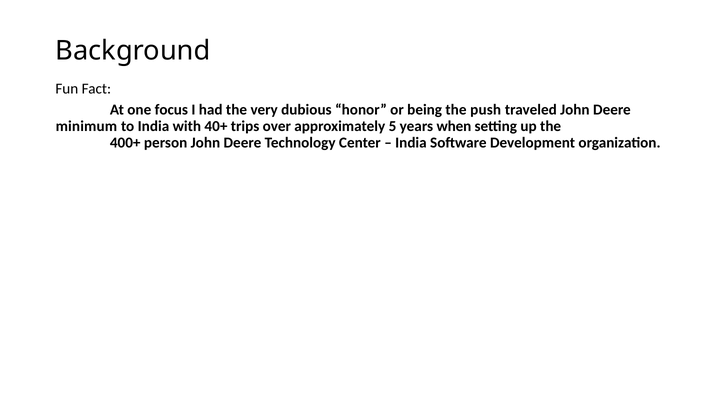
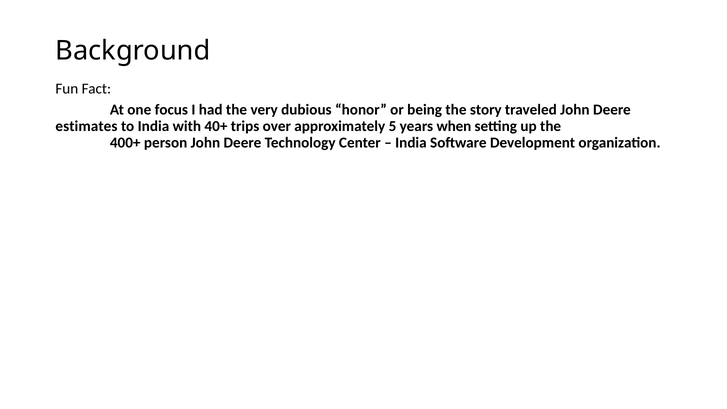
push: push -> story
minimum: minimum -> estimates
